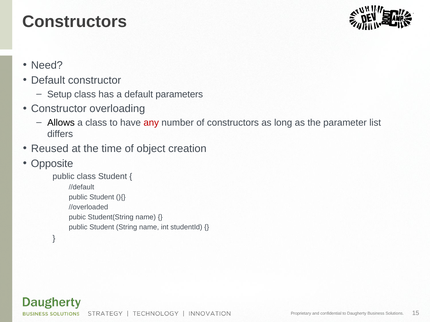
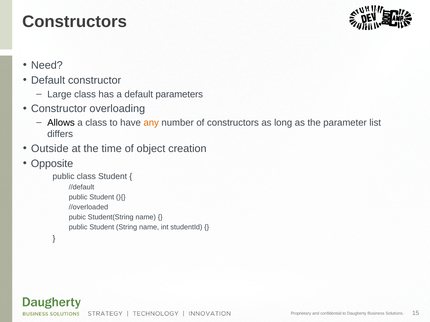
Setup: Setup -> Large
any colour: red -> orange
Reused: Reused -> Outside
